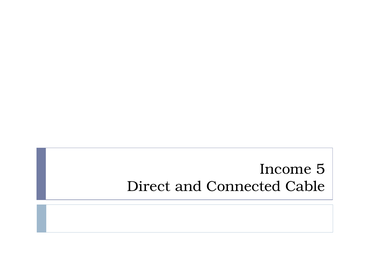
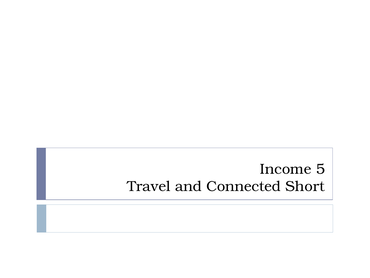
Direct: Direct -> Travel
Cable: Cable -> Short
